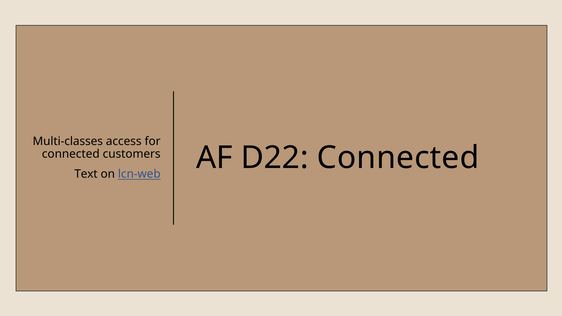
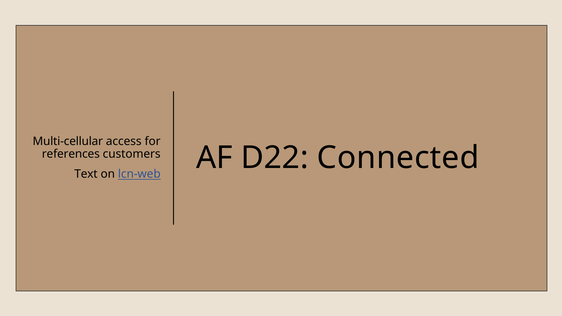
Multi-classes: Multi-classes -> Multi-cellular
connected at (71, 154): connected -> references
